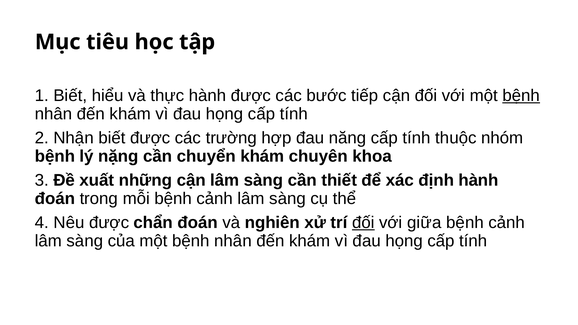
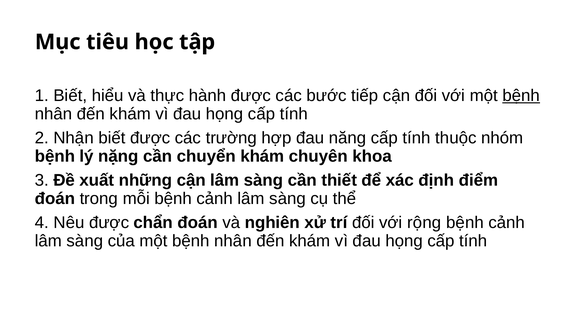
định hành: hành -> điểm
đối at (363, 223) underline: present -> none
giữa: giữa -> rộng
